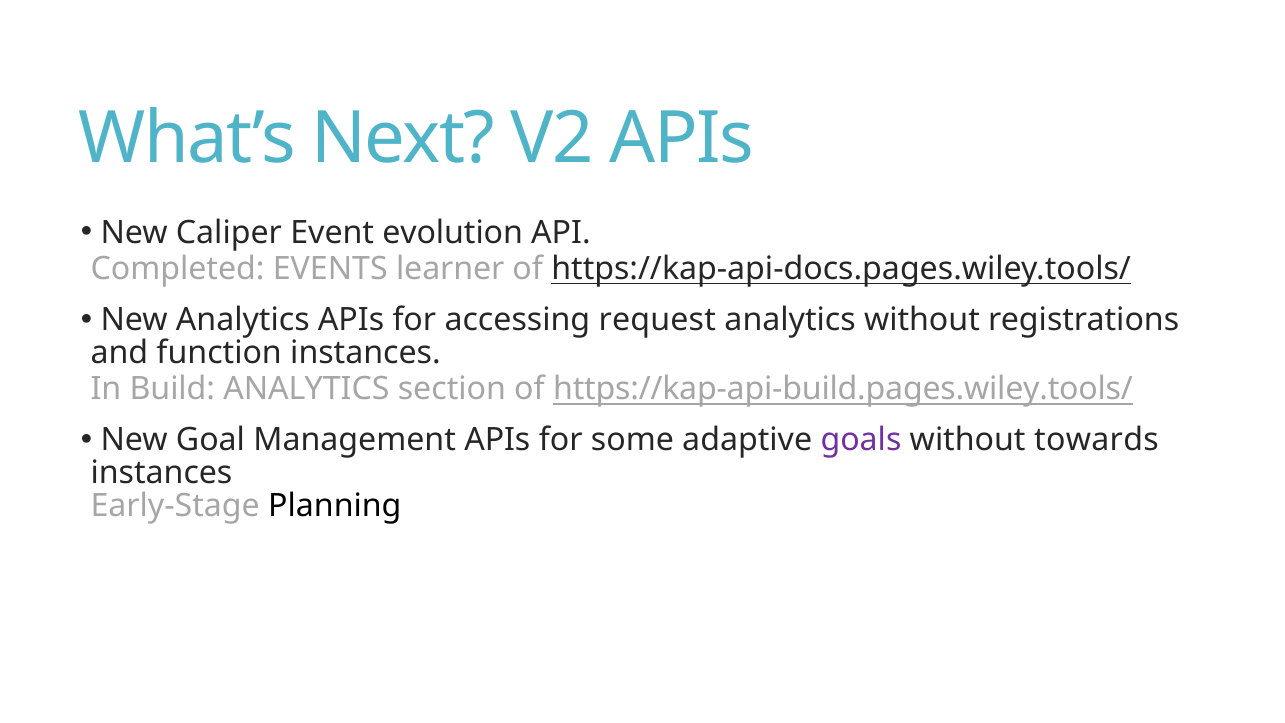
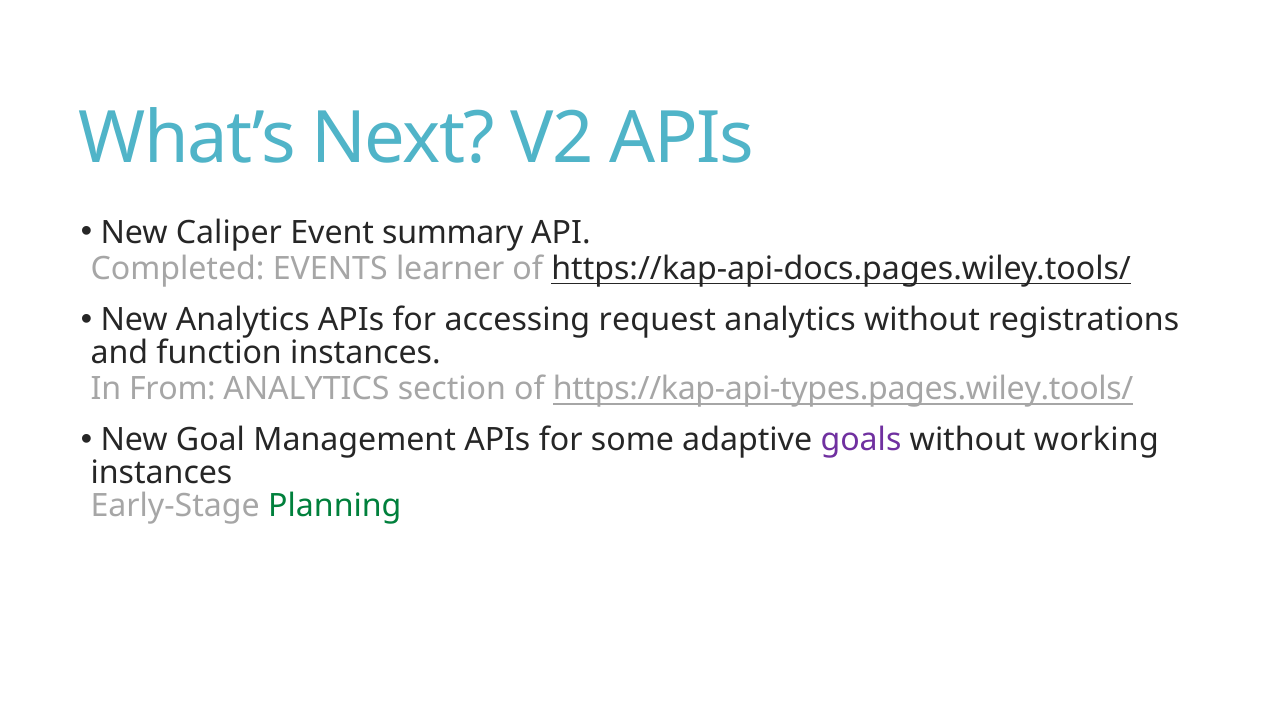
evolution: evolution -> summary
Build: Build -> From
https://kap-api-build.pages.wiley.tools/: https://kap-api-build.pages.wiley.tools/ -> https://kap-api-types.pages.wiley.tools/
towards: towards -> working
Planning colour: black -> green
